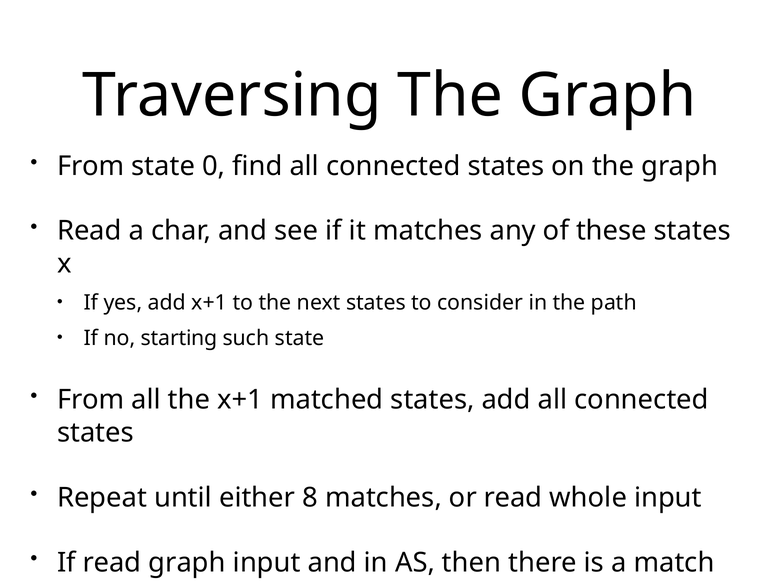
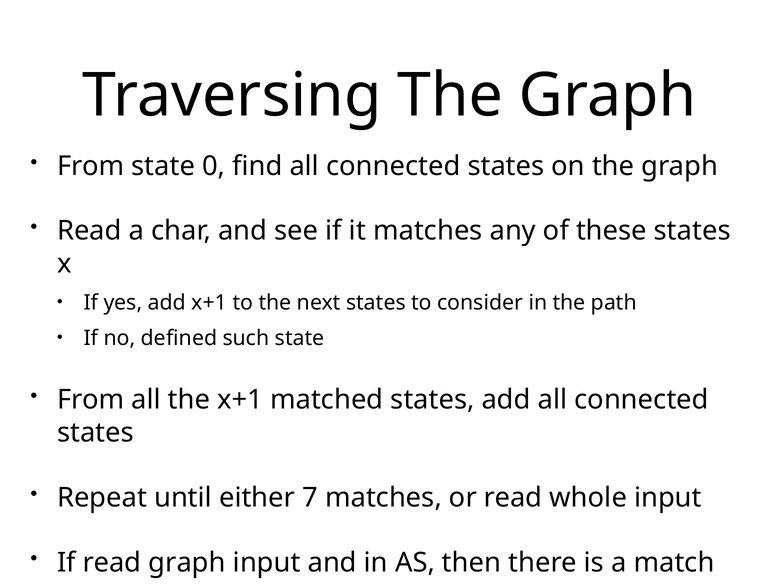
starting: starting -> defined
8: 8 -> 7
